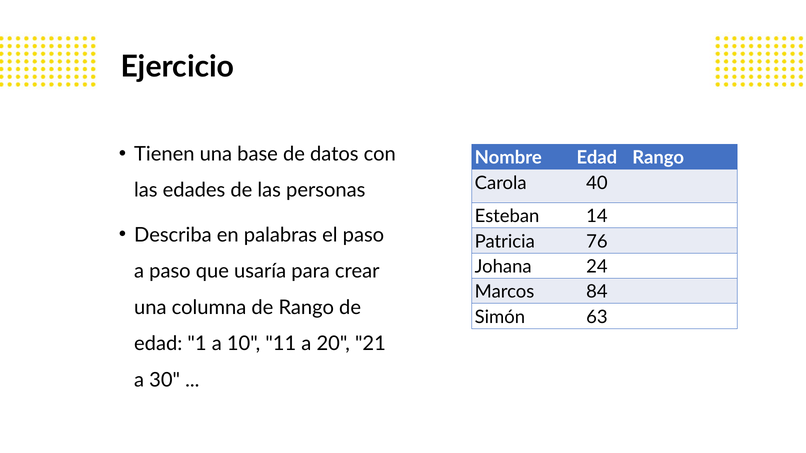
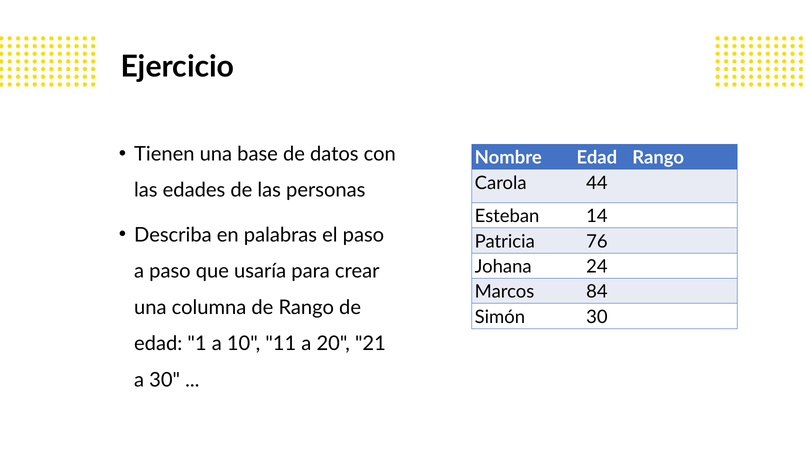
40: 40 -> 44
Simón 63: 63 -> 30
